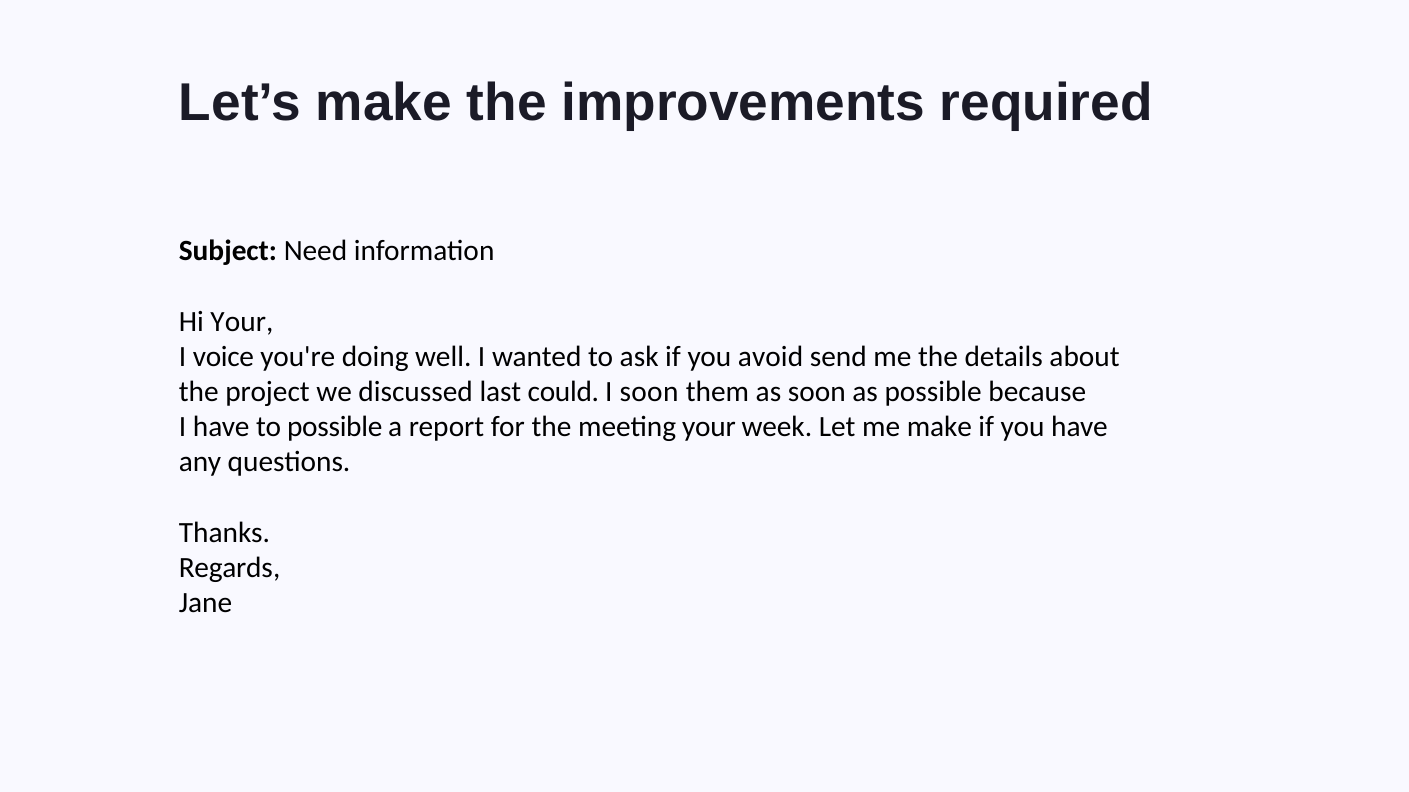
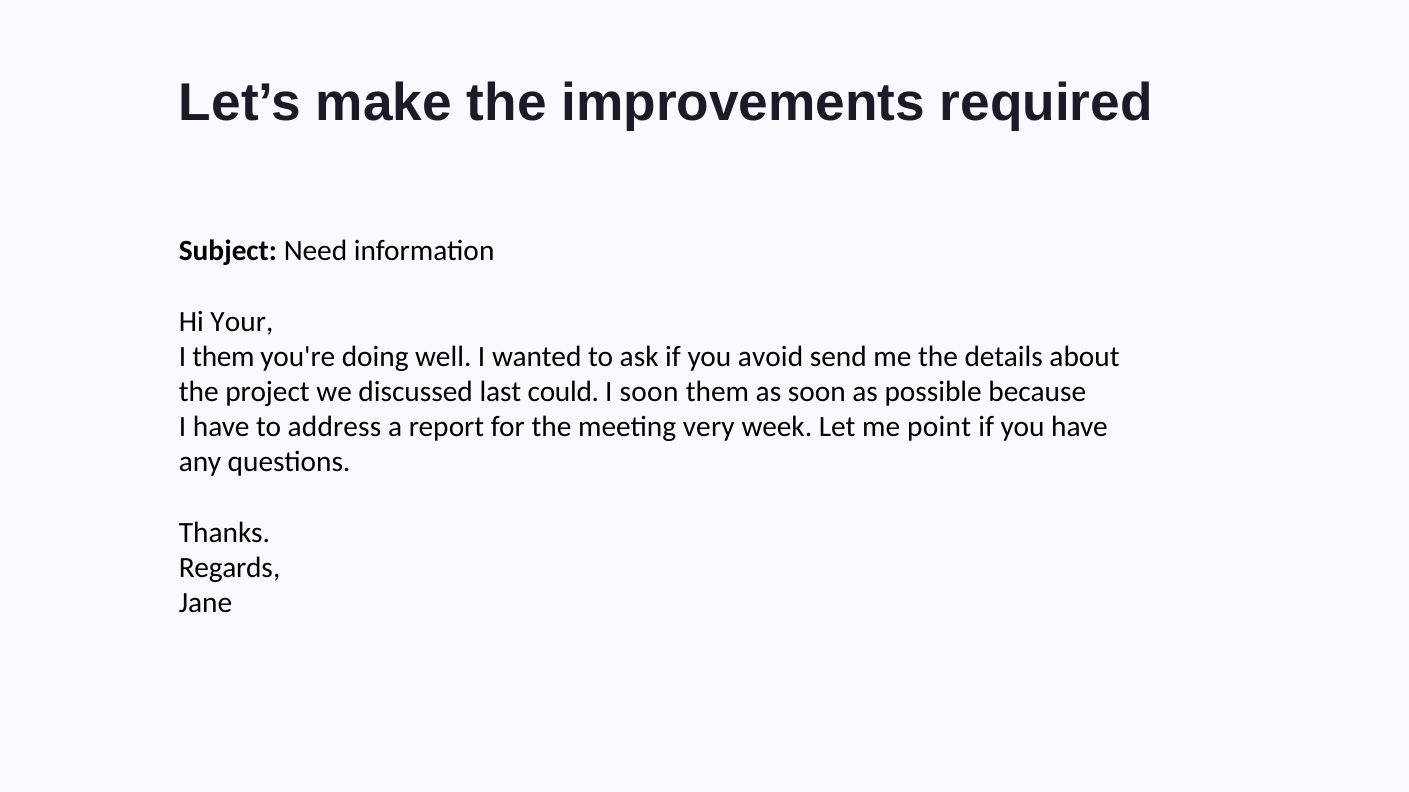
I voice: voice -> them
to possible: possible -> address
meeting your: your -> very
me make: make -> point
